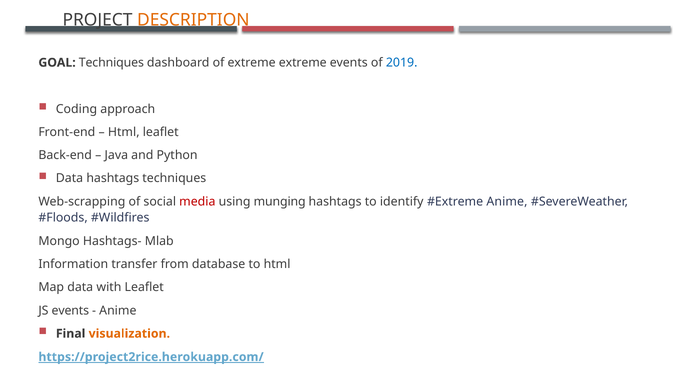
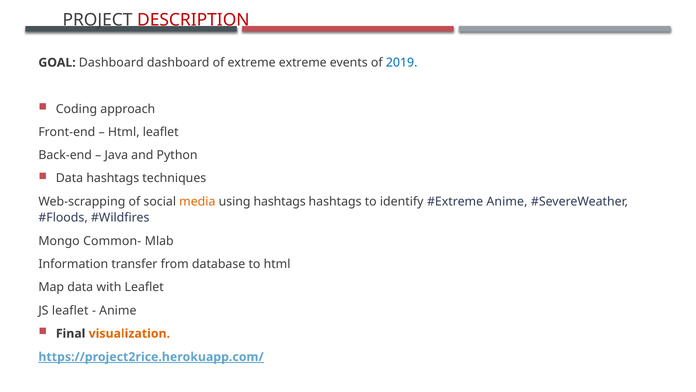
DESCRIPTION colour: orange -> red
GOAL Techniques: Techniques -> Dashboard
media colour: red -> orange
using munging: munging -> hashtags
Hashtags-: Hashtags- -> Common-
JS events: events -> leaflet
